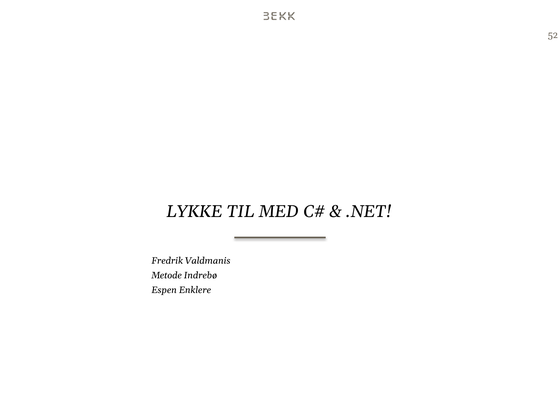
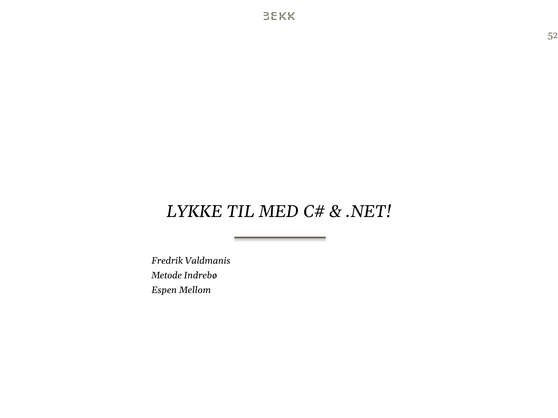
Enklere: Enklere -> Mellom
